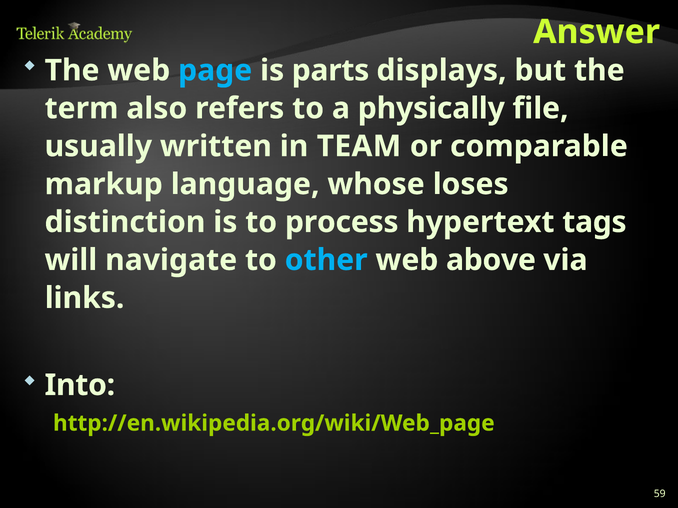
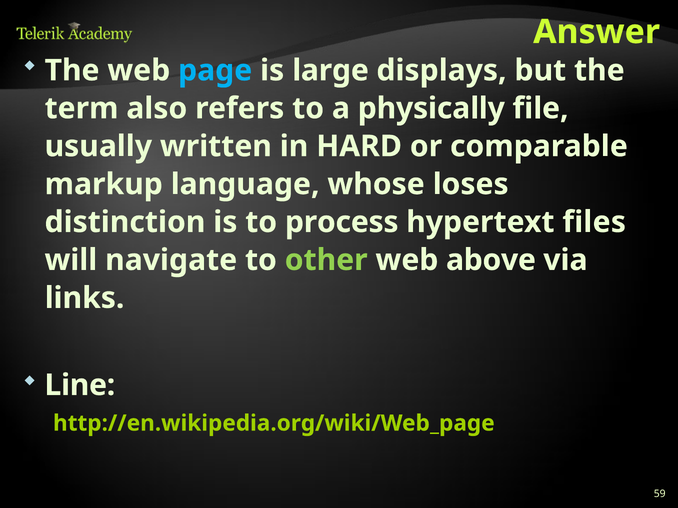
parts: parts -> large
TEAM: TEAM -> HARD
tags: tags -> files
other colour: light blue -> light green
Into: Into -> Line
